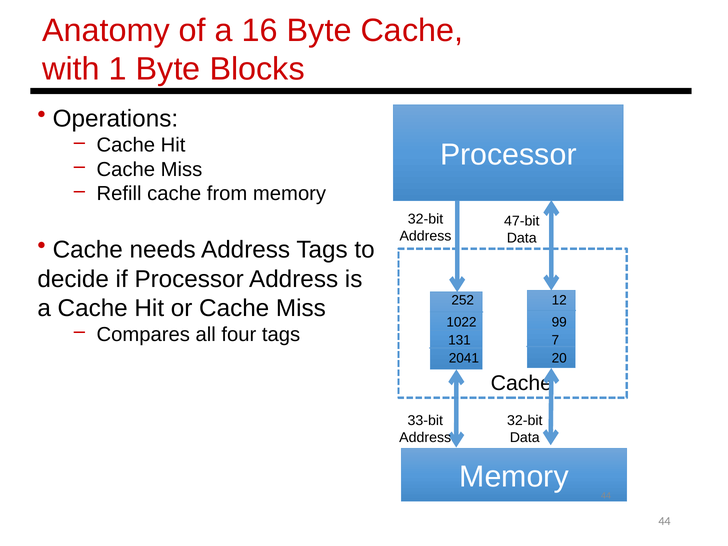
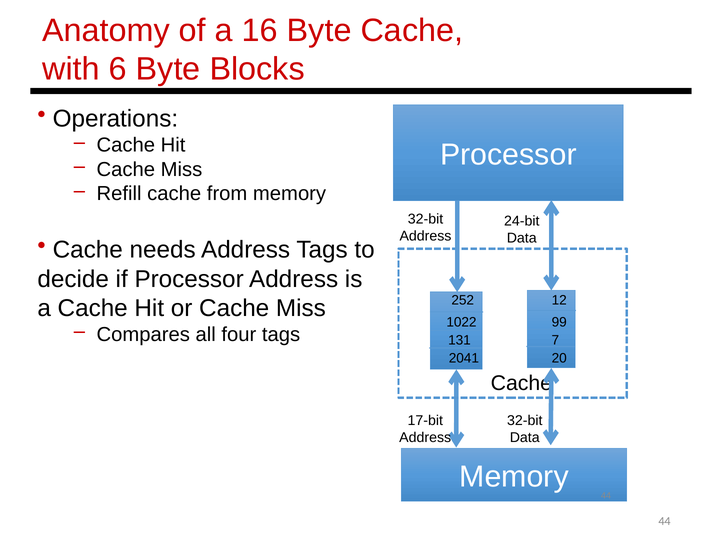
1: 1 -> 6
47-bit: 47-bit -> 24-bit
33-bit: 33-bit -> 17-bit
